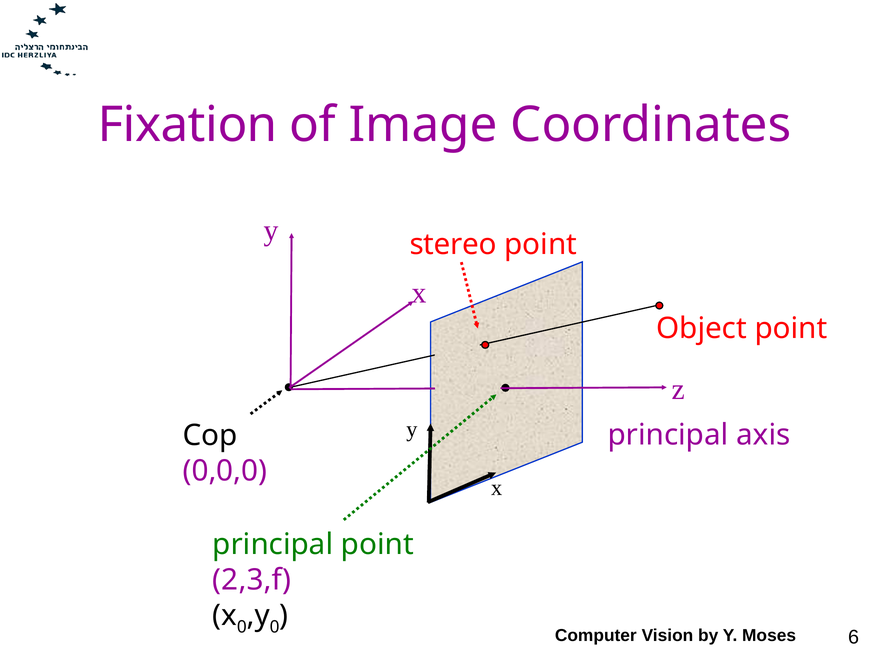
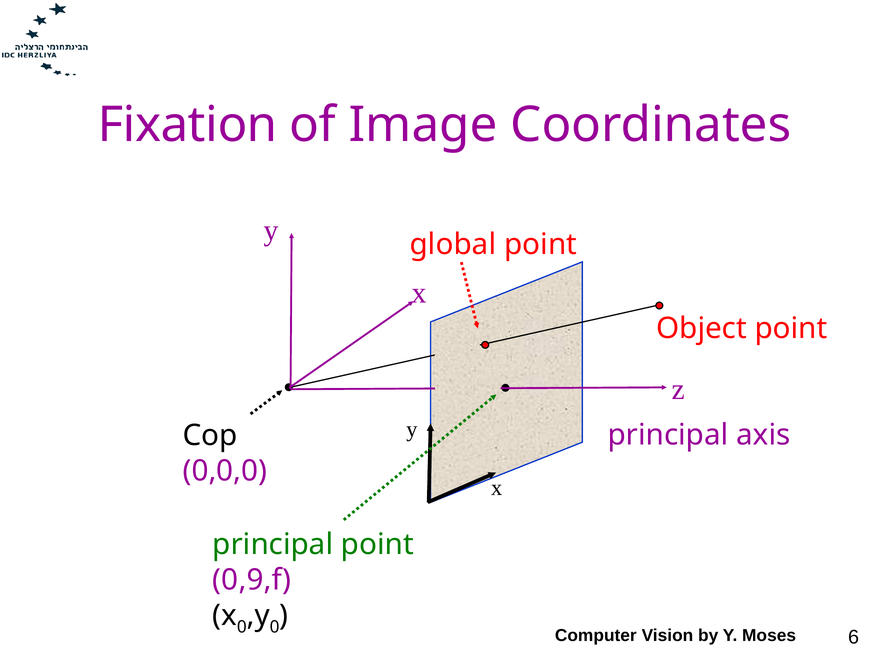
stereo: stereo -> global
2,3,f: 2,3,f -> 0,9,f
